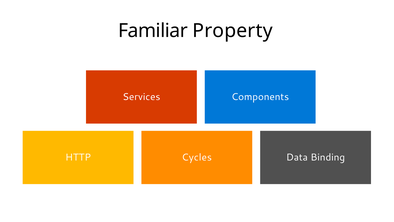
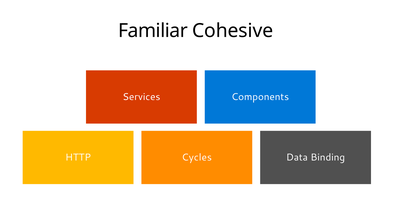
Property: Property -> Cohesive
